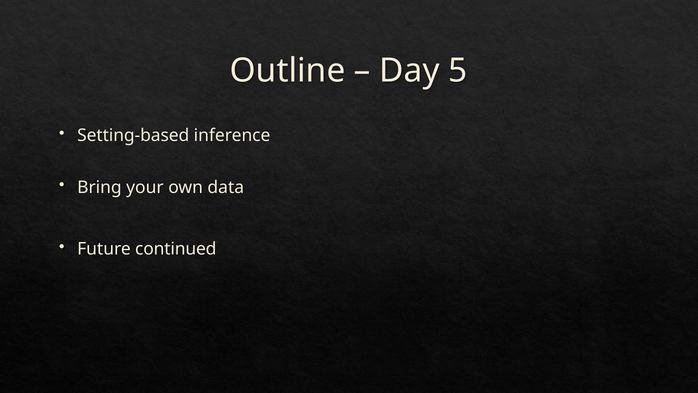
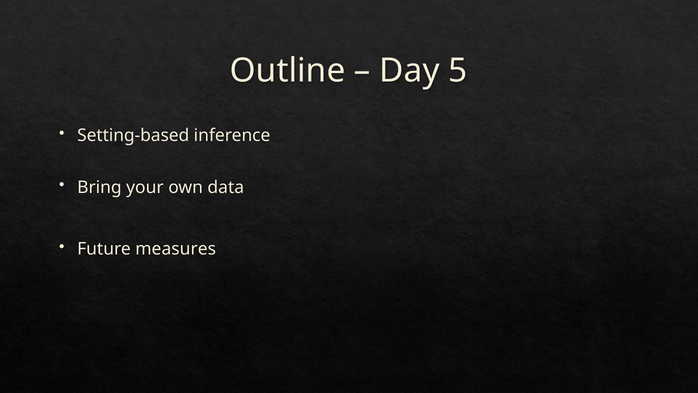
continued: continued -> measures
